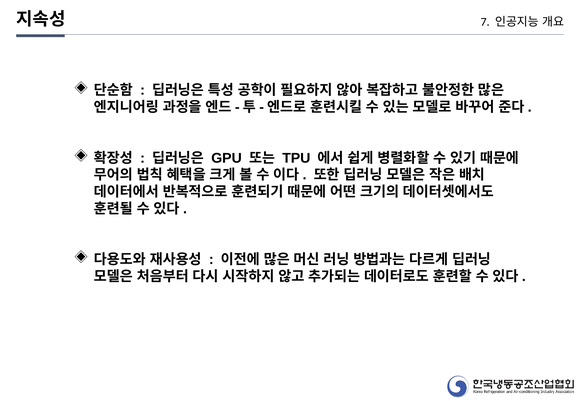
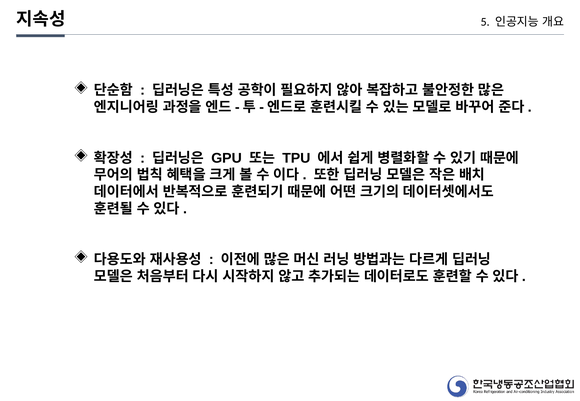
7: 7 -> 5
